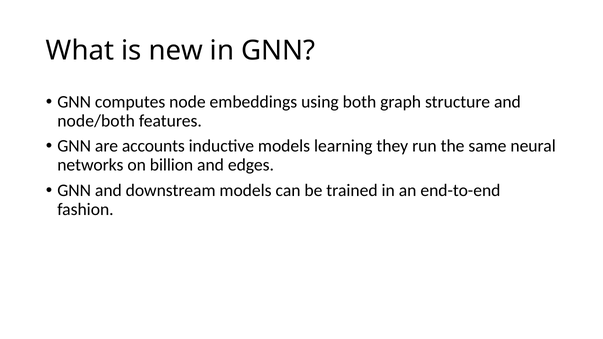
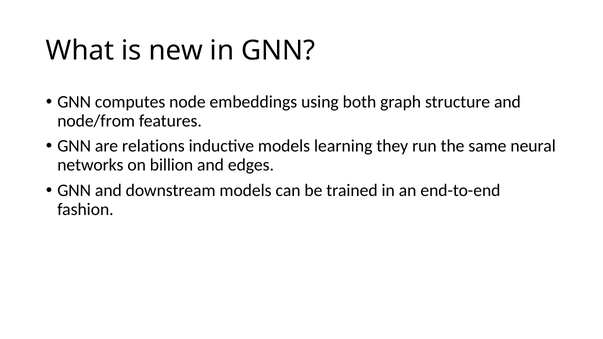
node/both: node/both -> node/from
accounts: accounts -> relations
